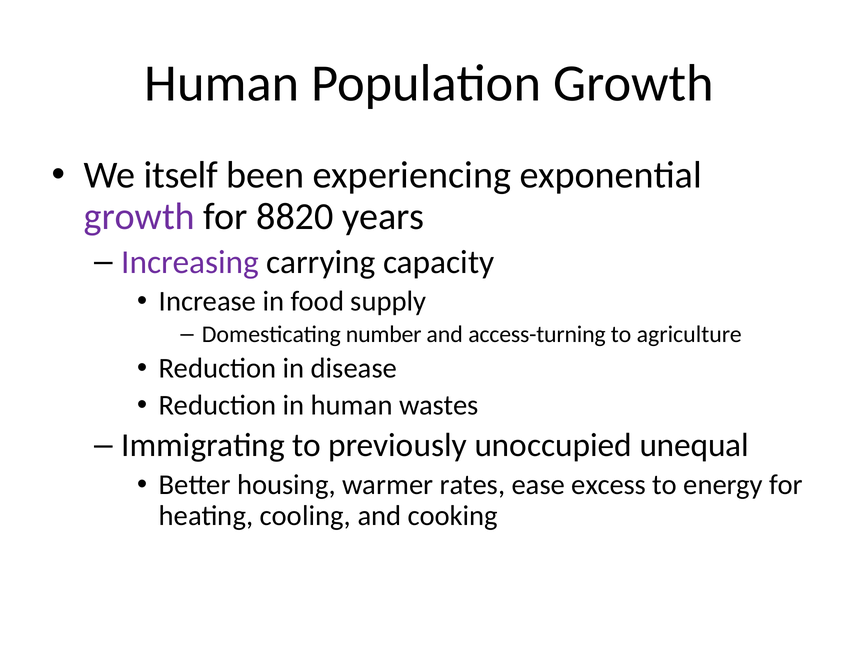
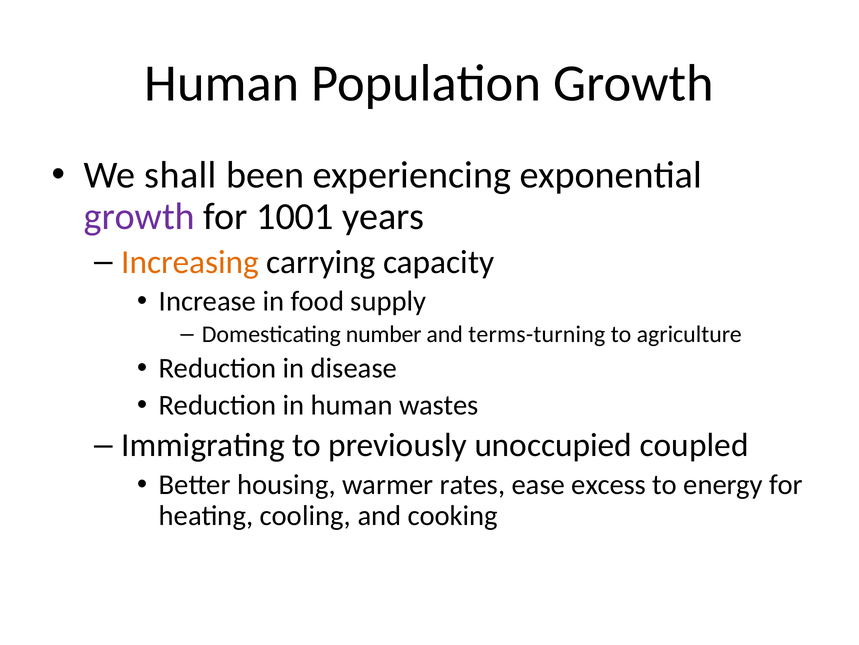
itself: itself -> shall
8820: 8820 -> 1001
Increasing colour: purple -> orange
access-turning: access-turning -> terms-turning
unequal: unequal -> coupled
